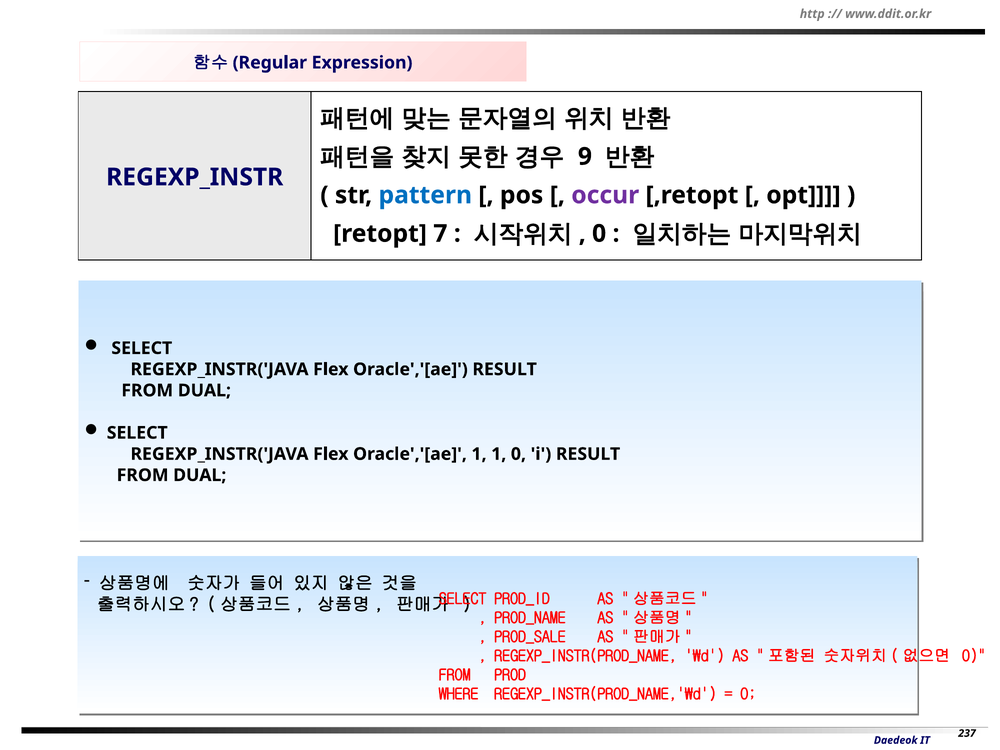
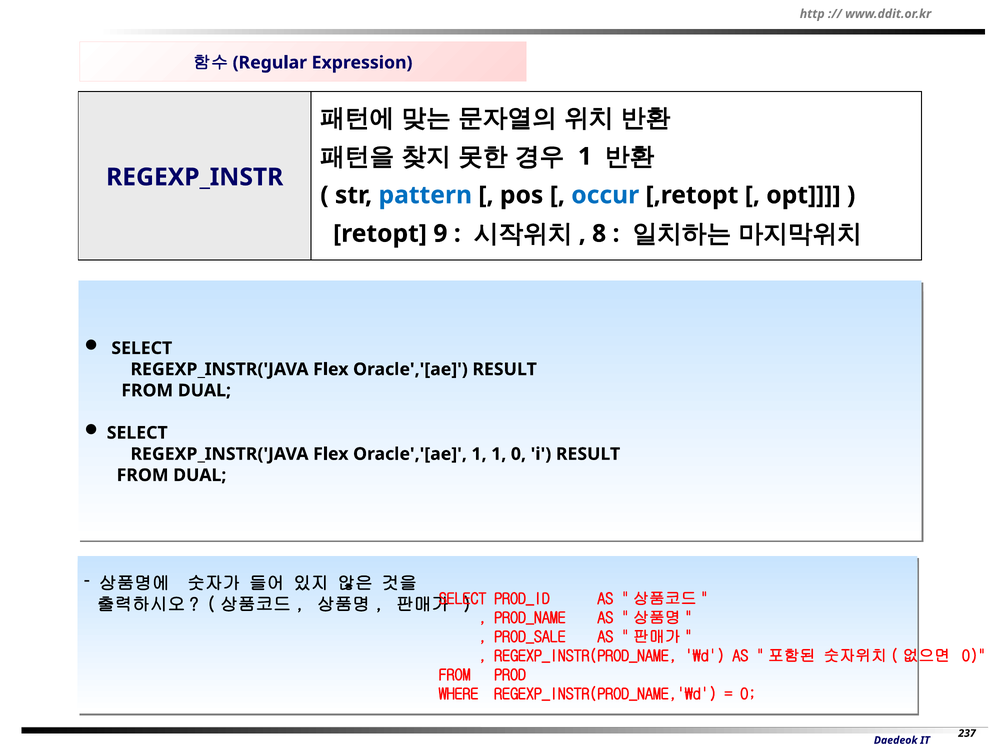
9 at (585, 157): 9 -> 1
occur colour: purple -> blue
7: 7 -> 9
0 at (599, 234): 0 -> 8
